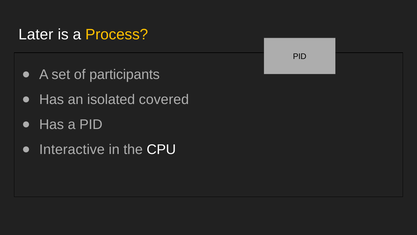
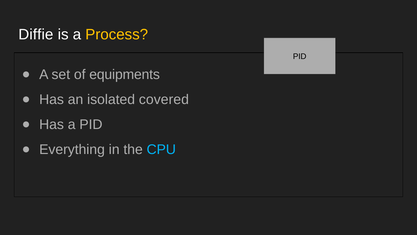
Later: Later -> Diffie
participants: participants -> equipments
Interactive: Interactive -> Everything
CPU colour: white -> light blue
